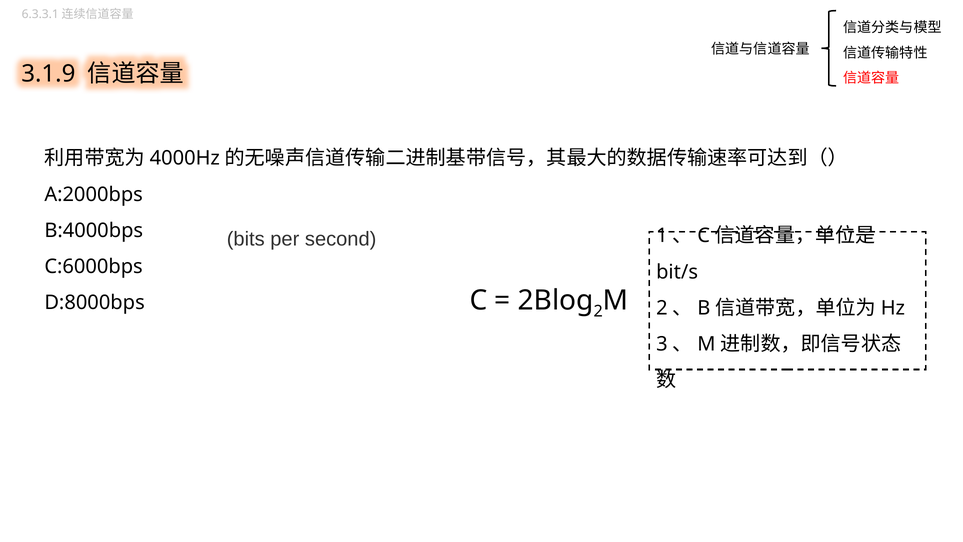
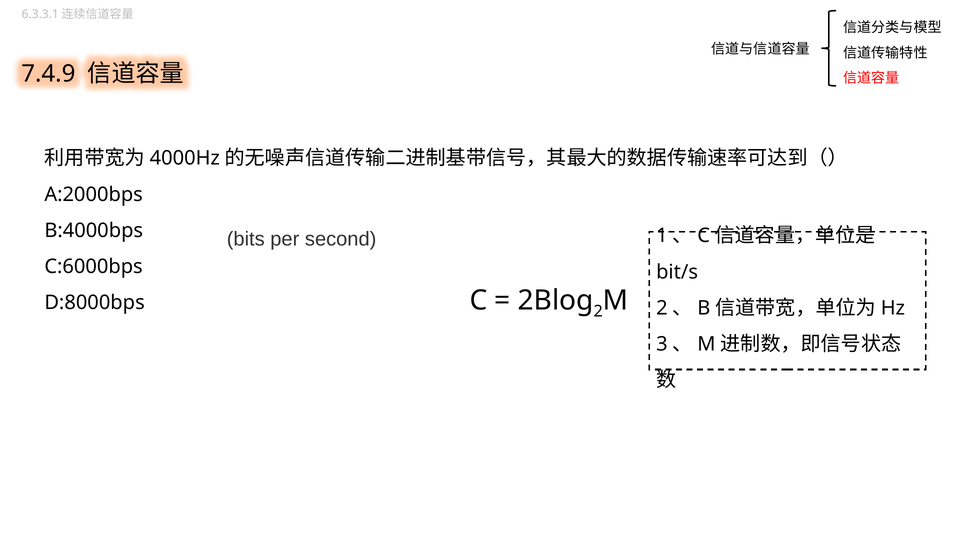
3.1.9: 3.1.9 -> 7.4.9
